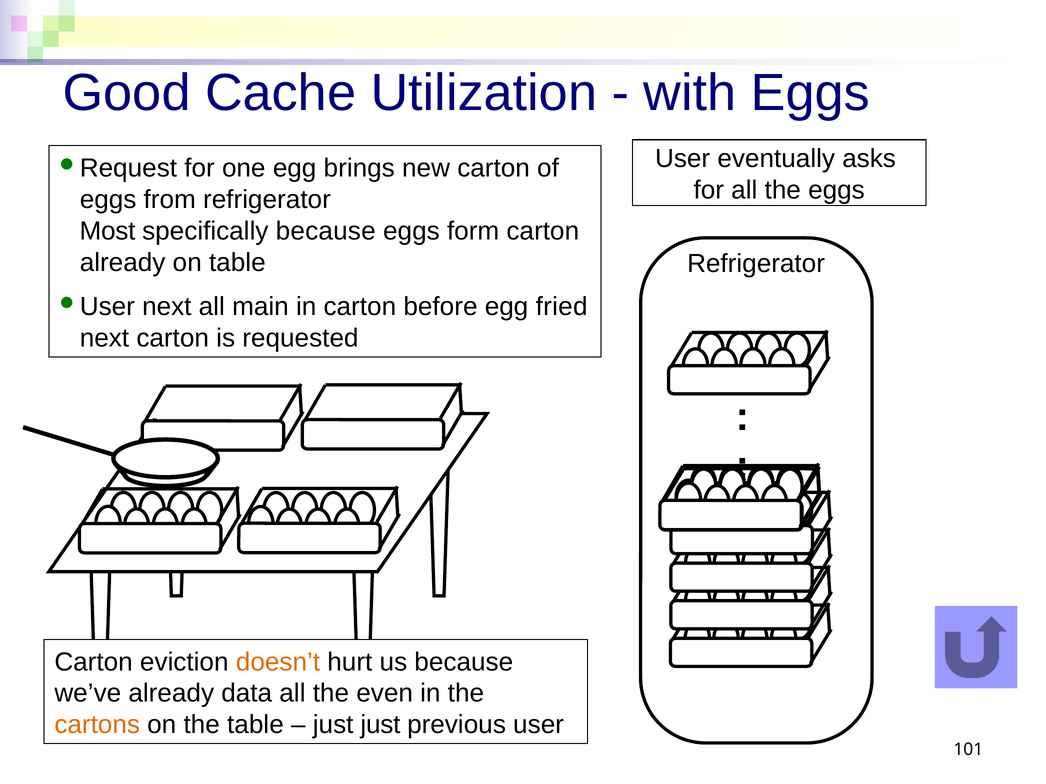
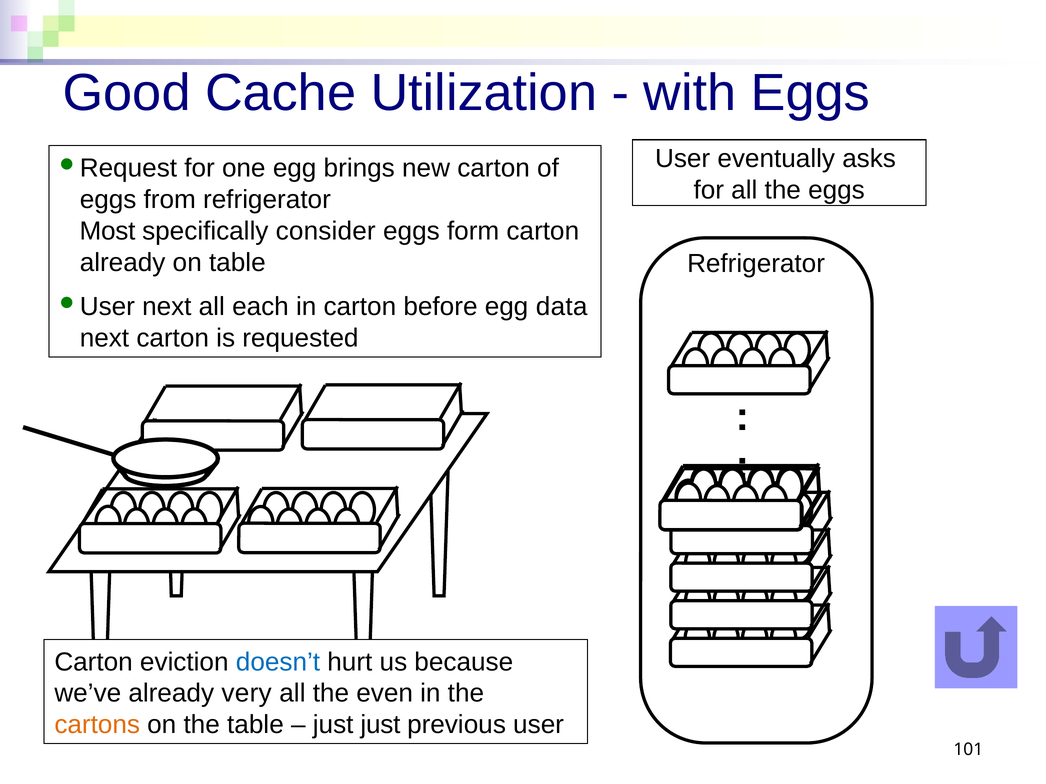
specifically because: because -> consider
main: main -> each
fried: fried -> data
doesn’t colour: orange -> blue
data: data -> very
